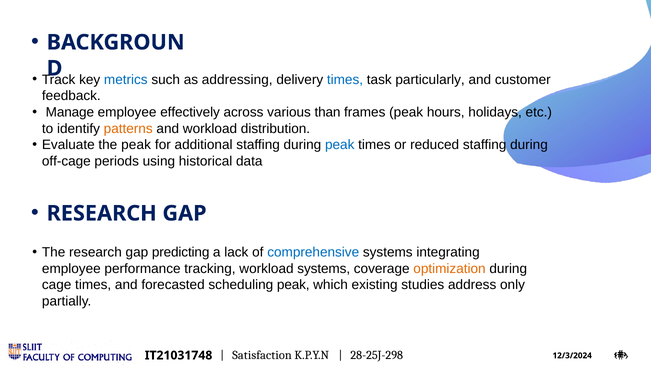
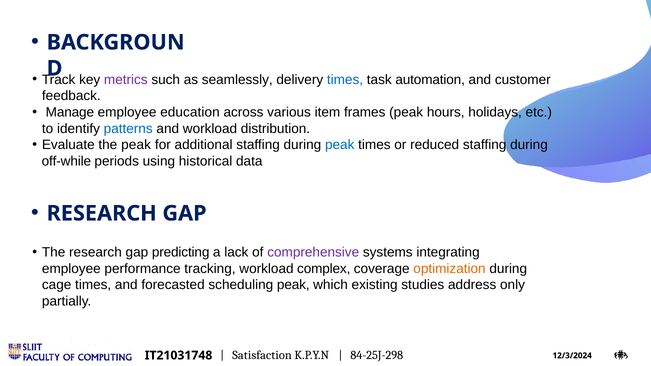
metrics colour: blue -> purple
addressing: addressing -> seamlessly
particularly: particularly -> automation
effectively: effectively -> education
than: than -> item
patterns colour: orange -> blue
off-cage: off-cage -> off-while
comprehensive colour: blue -> purple
workload systems: systems -> complex
28-25J-298: 28-25J-298 -> 84-25J-298
